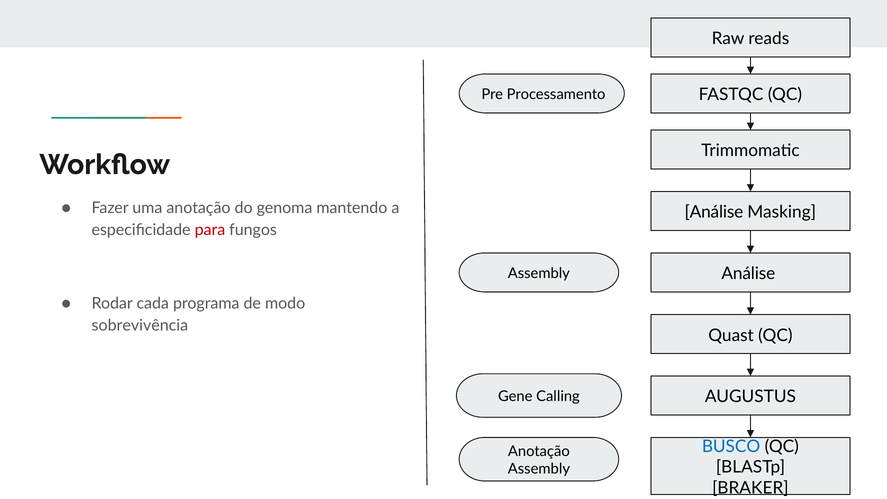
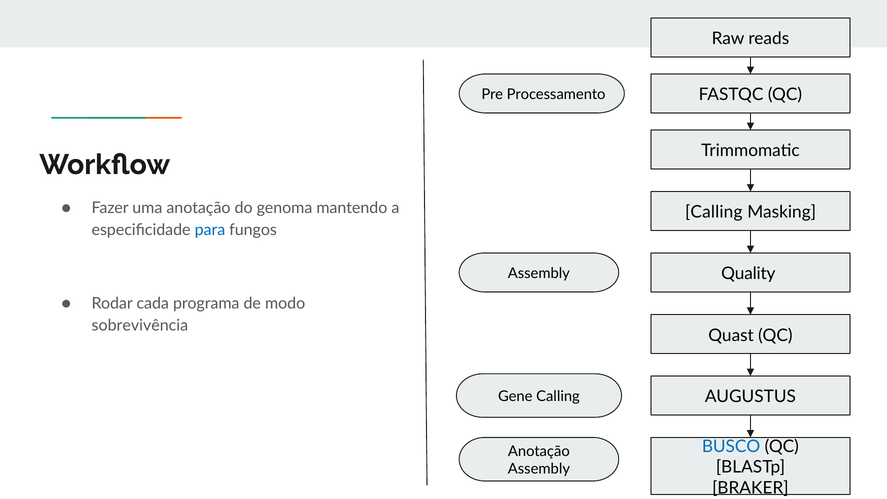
Análise at (714, 212): Análise -> Calling
para colour: red -> blue
Análise at (748, 274): Análise -> Quality
